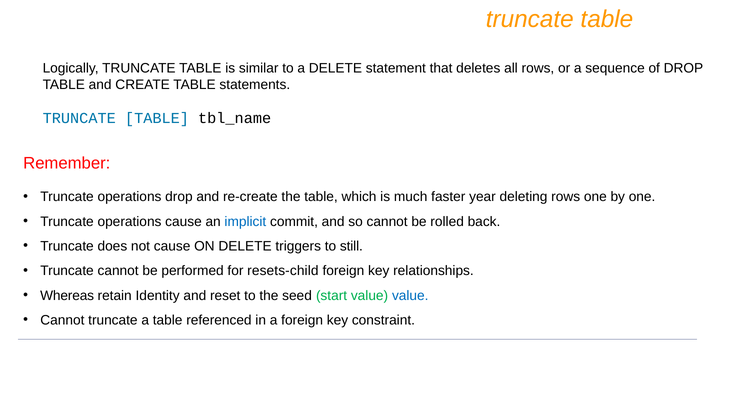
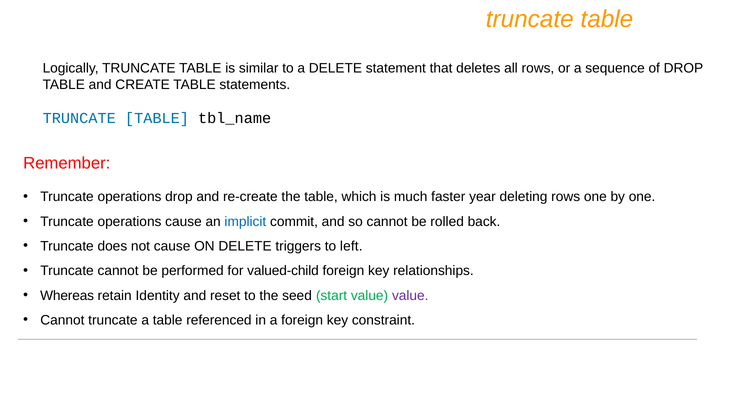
still: still -> left
resets-child: resets-child -> valued-child
value at (410, 295) colour: blue -> purple
